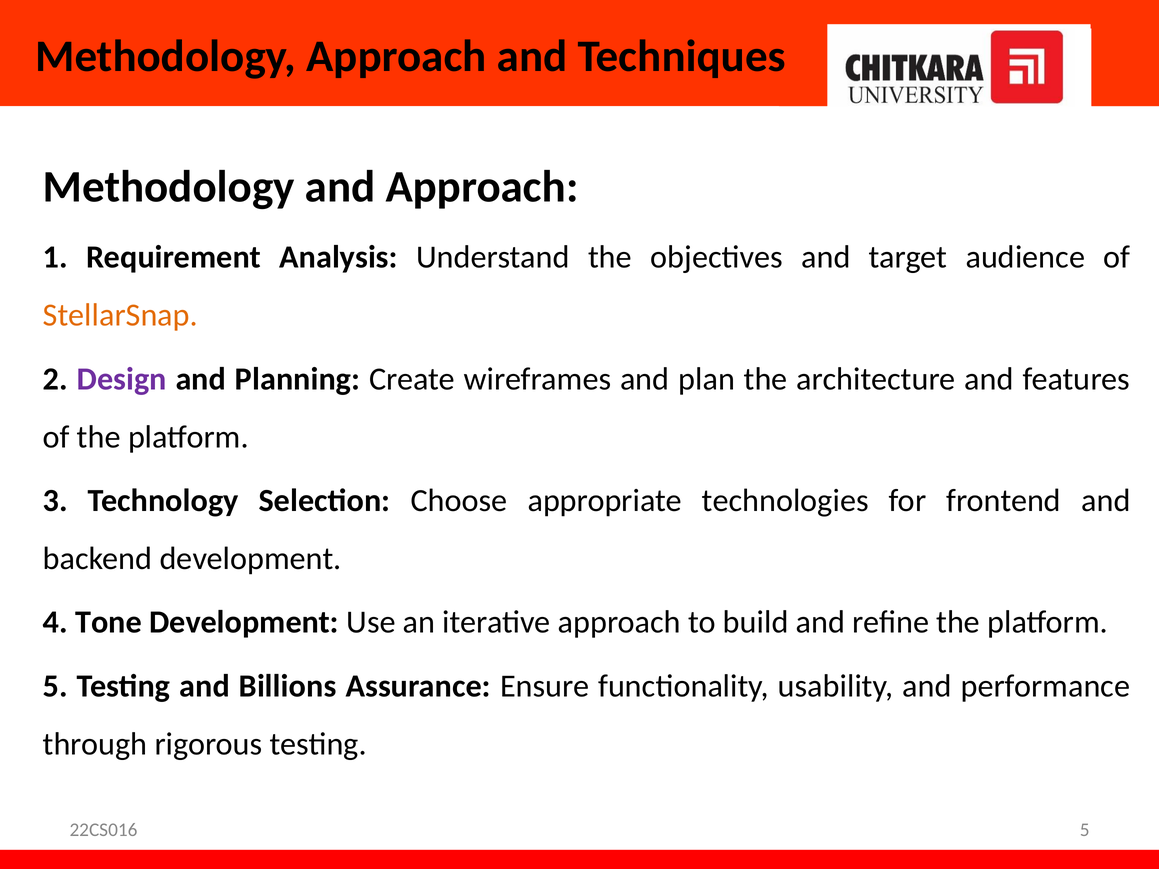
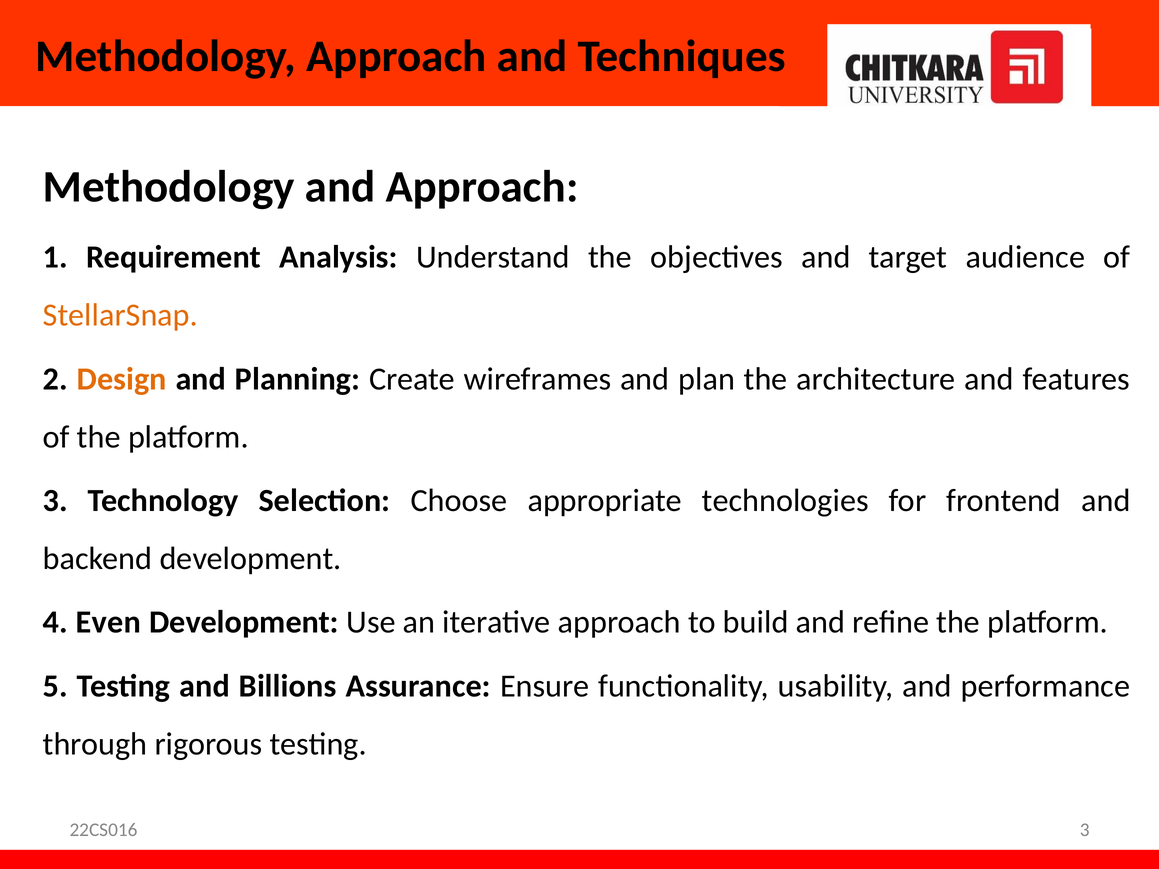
Design colour: purple -> orange
Tone: Tone -> Even
22CS016 5: 5 -> 3
